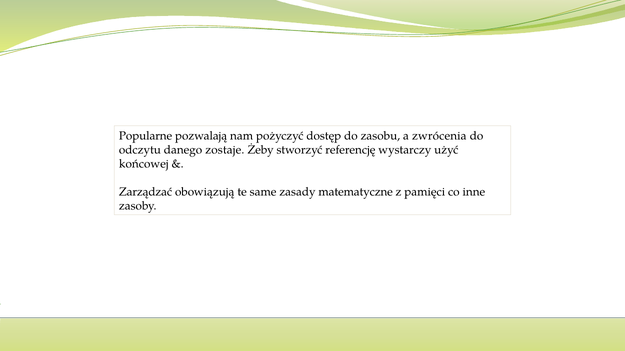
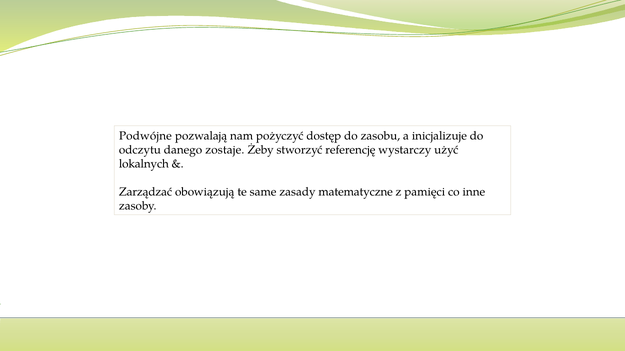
Popularne: Popularne -> Podwójne
zwrócenia: zwrócenia -> inicjalizuje
końcowej: końcowej -> lokalnych
